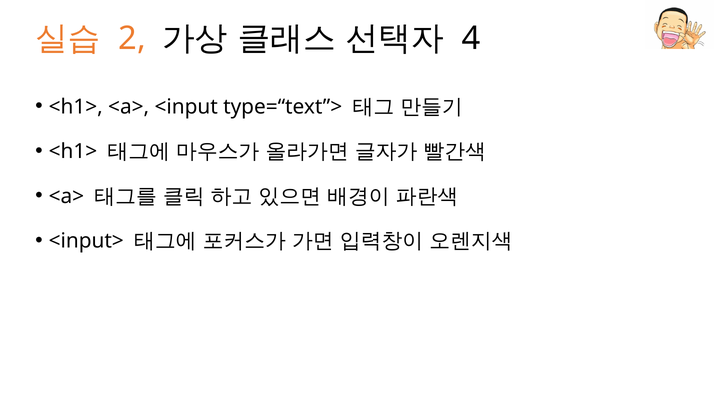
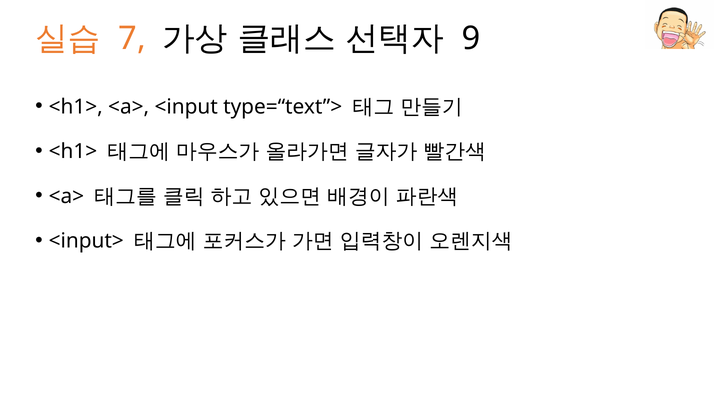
2: 2 -> 7
4: 4 -> 9
